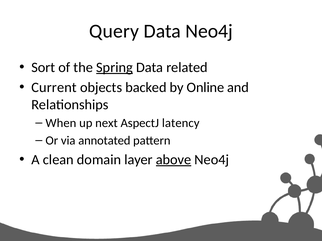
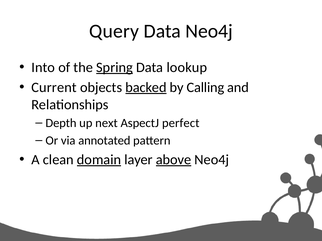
Sort: Sort -> Into
related: related -> lookup
backed underline: none -> present
Online: Online -> Calling
When: When -> Depth
latency: latency -> perfect
domain underline: none -> present
